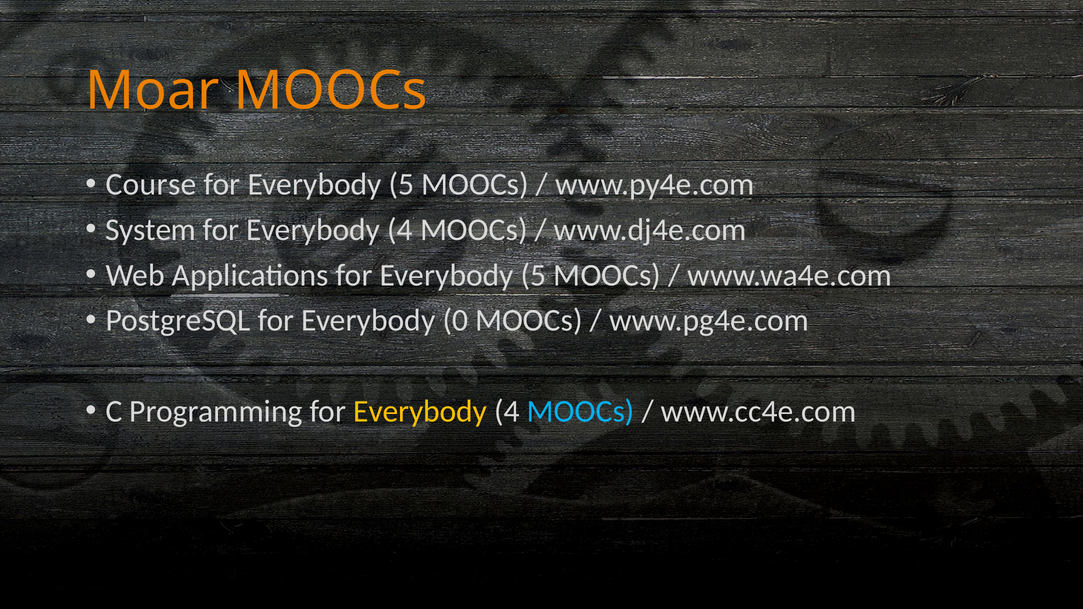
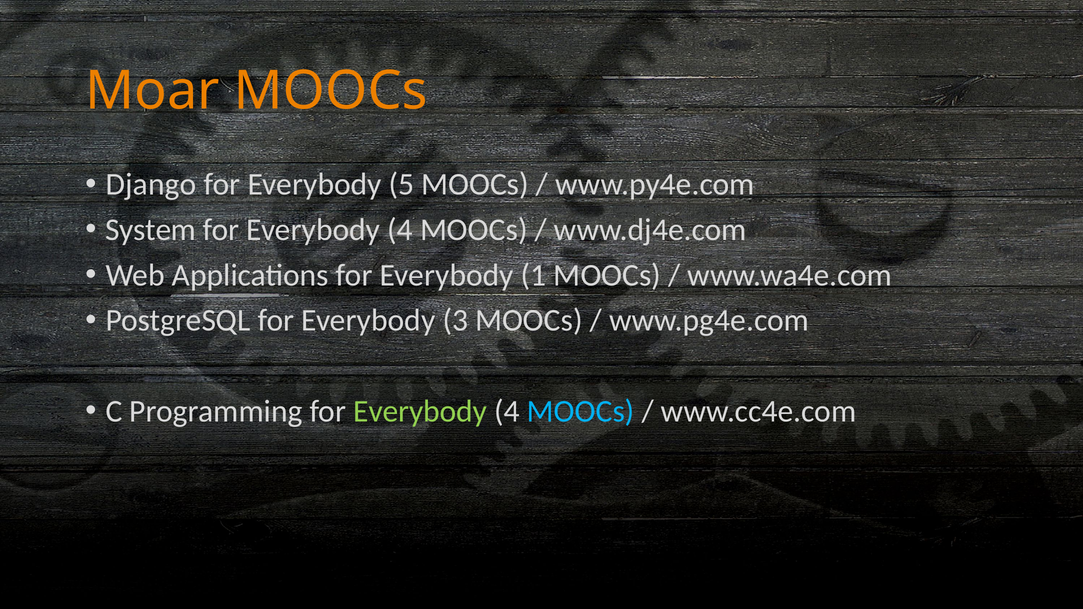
Course: Course -> Django
Applications for Everybody 5: 5 -> 1
0: 0 -> 3
Everybody at (420, 411) colour: yellow -> light green
